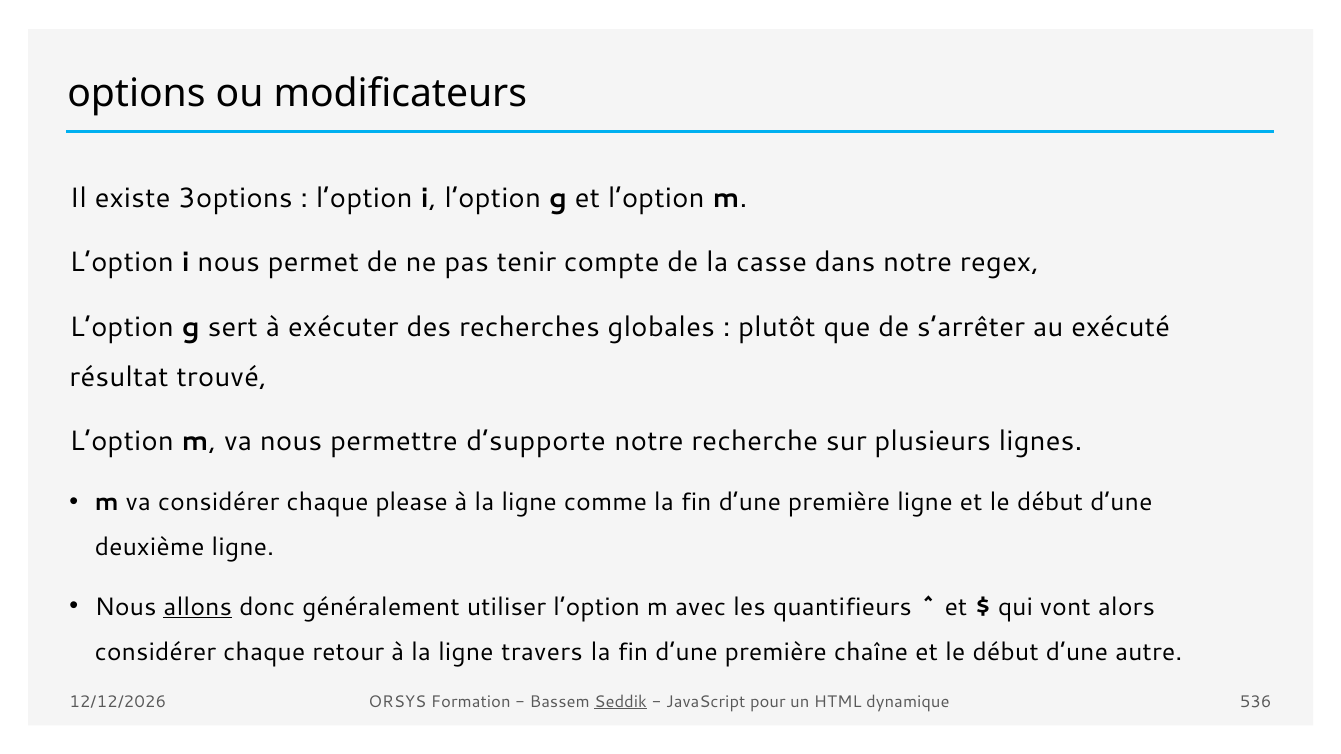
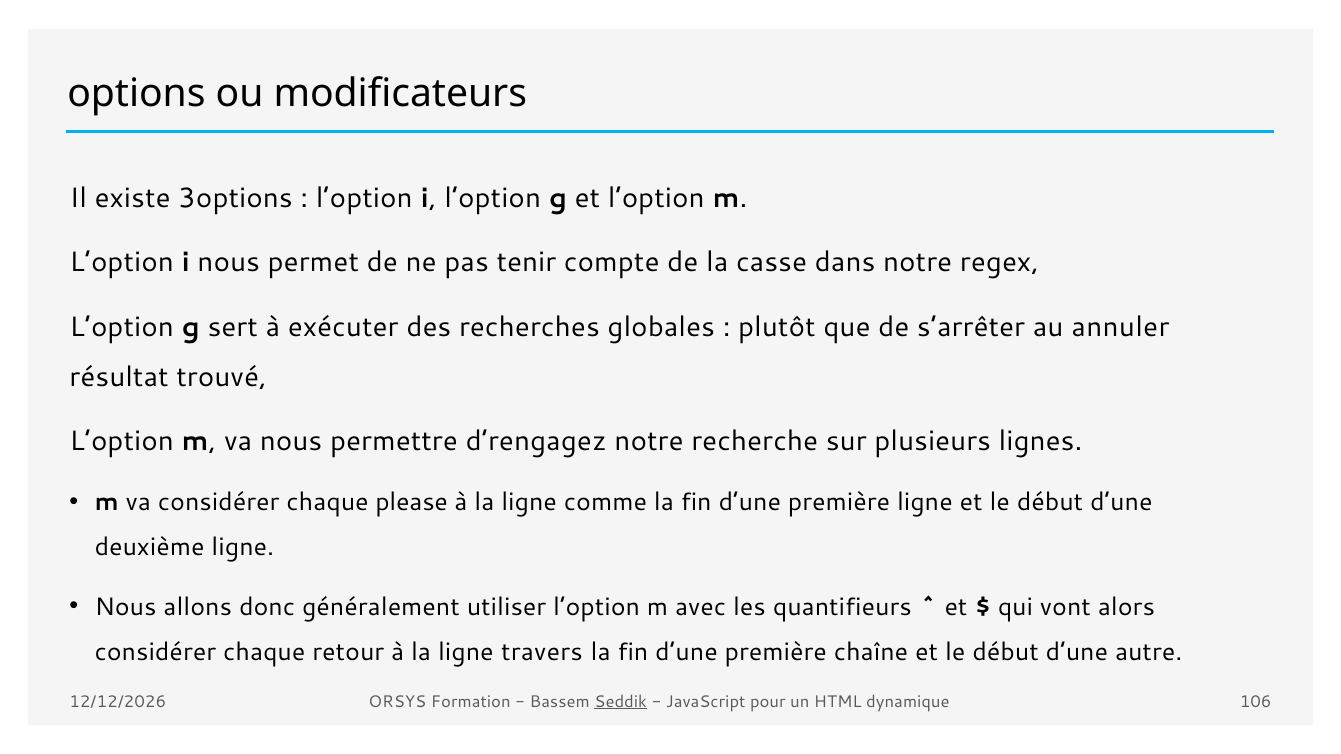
exécuté: exécuté -> annuler
d’supporte: d’supporte -> d’rengagez
allons underline: present -> none
536: 536 -> 106
